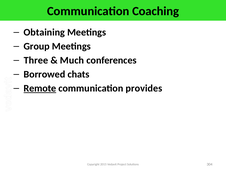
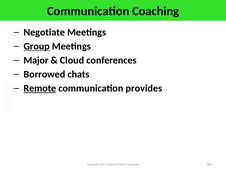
Obtaining: Obtaining -> Negotiate
Group underline: none -> present
Three: Three -> Major
Much: Much -> Cloud
